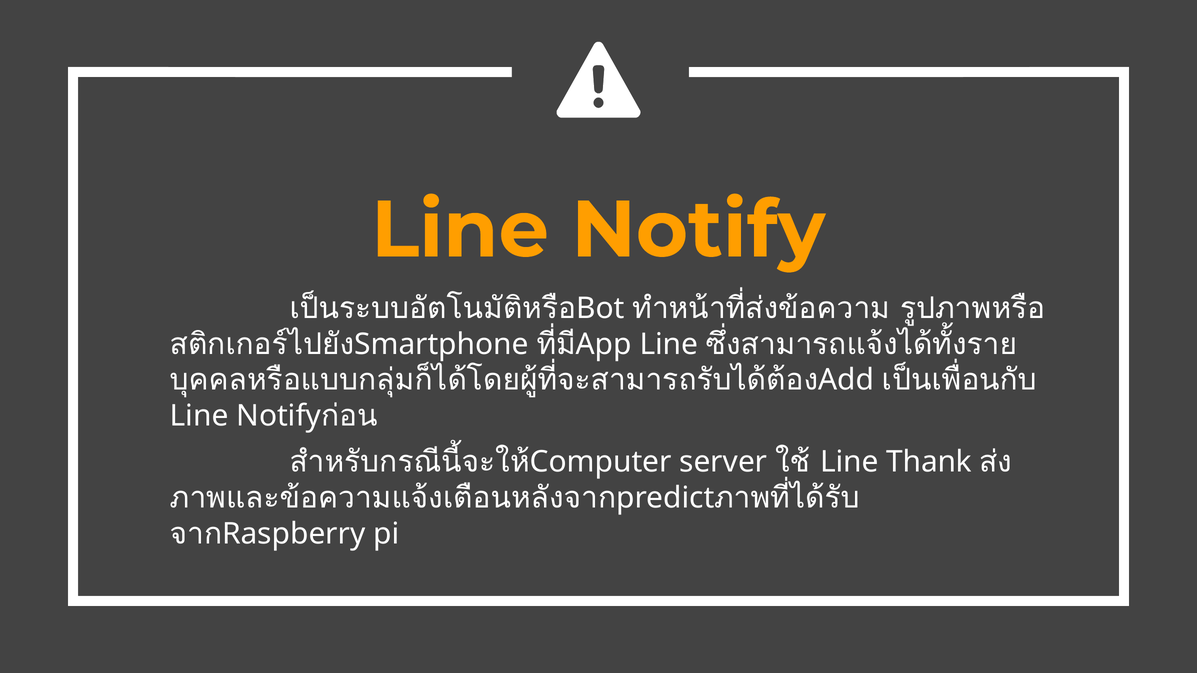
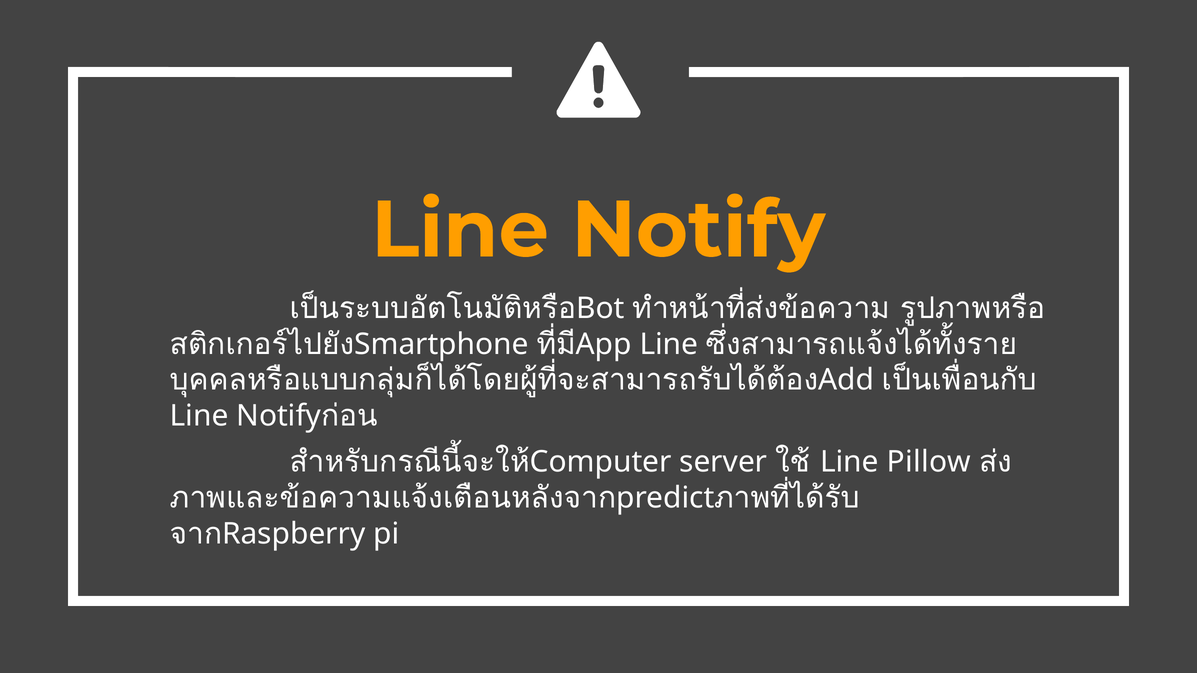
Thank: Thank -> Pillow
